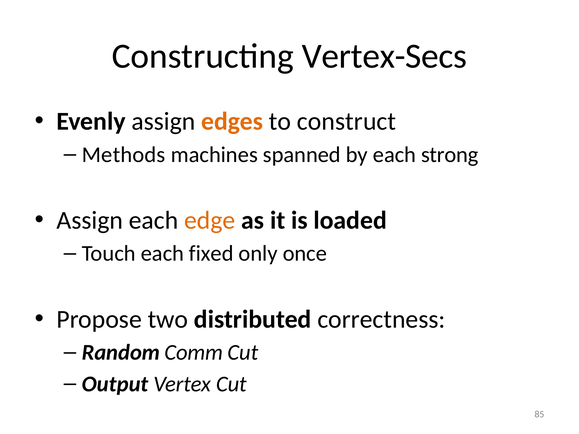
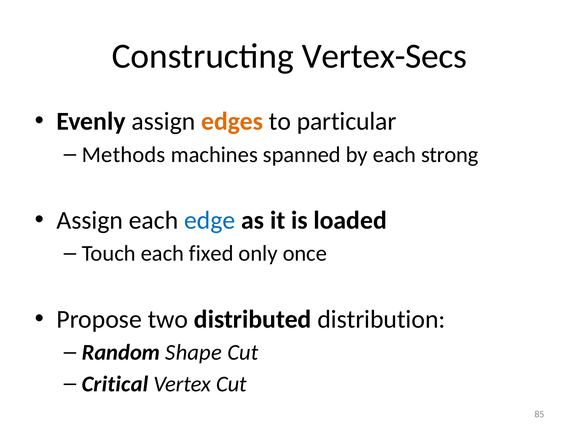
construct: construct -> particular
edge colour: orange -> blue
correctness: correctness -> distribution
Comm: Comm -> Shape
Output: Output -> Critical
